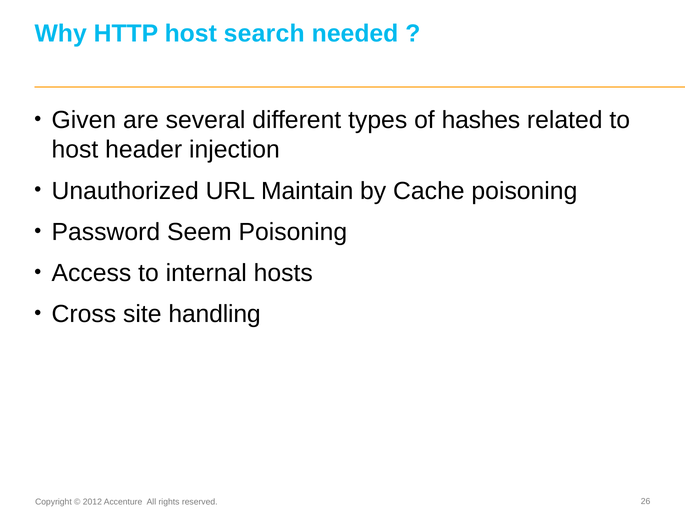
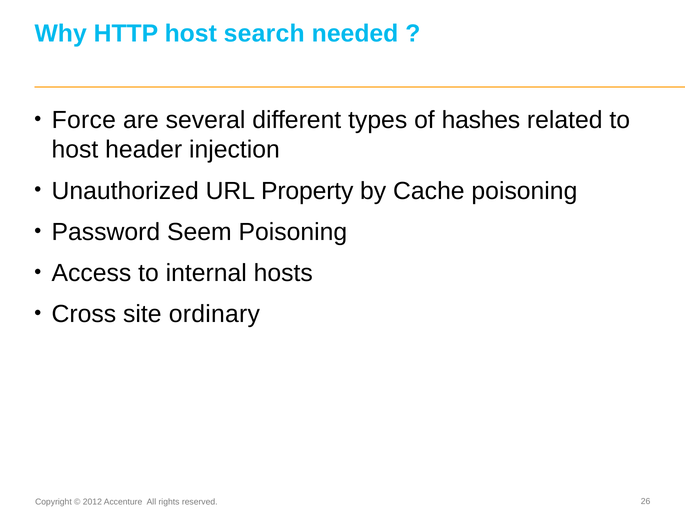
Given: Given -> Force
Maintain: Maintain -> Property
handling: handling -> ordinary
